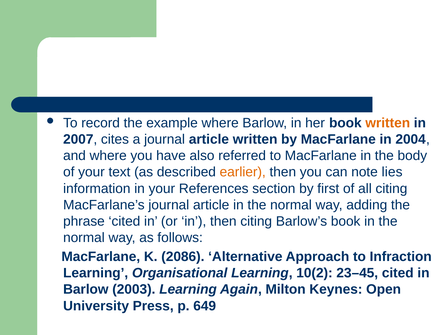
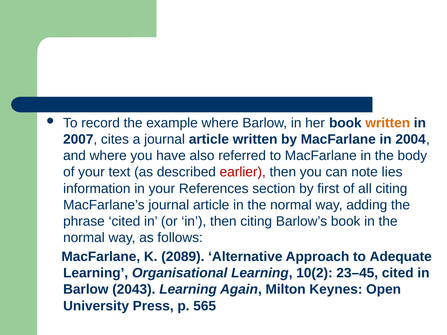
earlier colour: orange -> red
2086: 2086 -> 2089
Infraction: Infraction -> Adequate
2003: 2003 -> 2043
649: 649 -> 565
